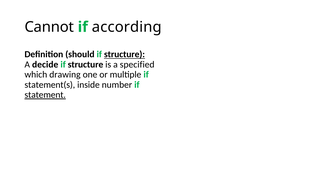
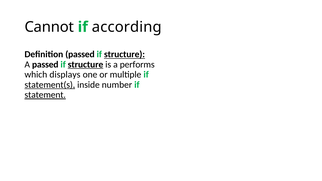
Definition should: should -> passed
A decide: decide -> passed
structure at (86, 65) underline: none -> present
specified: specified -> performs
drawing: drawing -> displays
statement(s underline: none -> present
